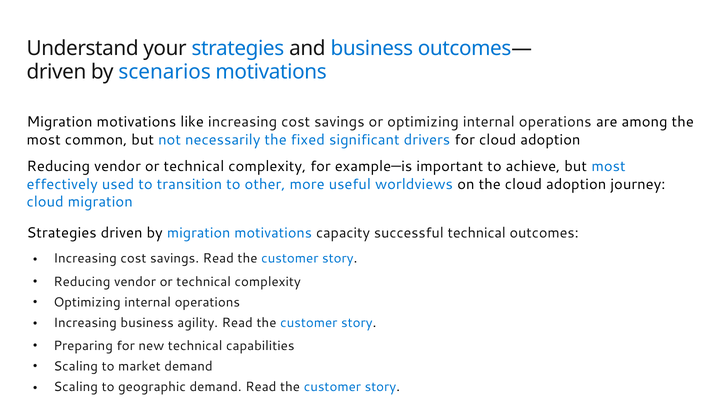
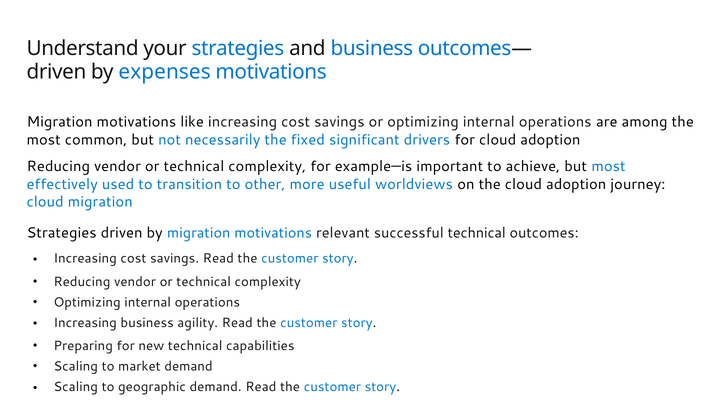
scenarios: scenarios -> expenses
capacity: capacity -> relevant
